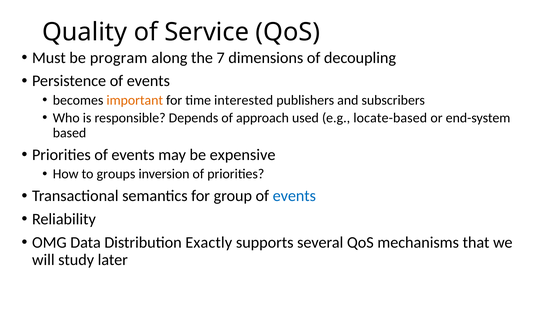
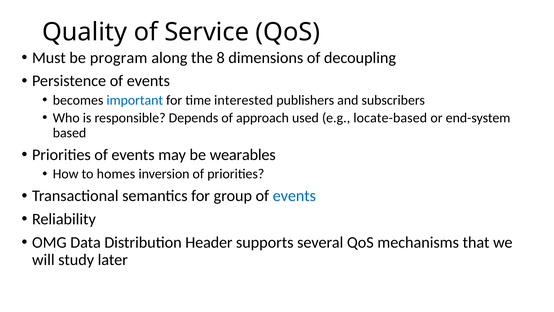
7: 7 -> 8
important colour: orange -> blue
expensive: expensive -> wearables
groups: groups -> homes
Exactly: Exactly -> Header
